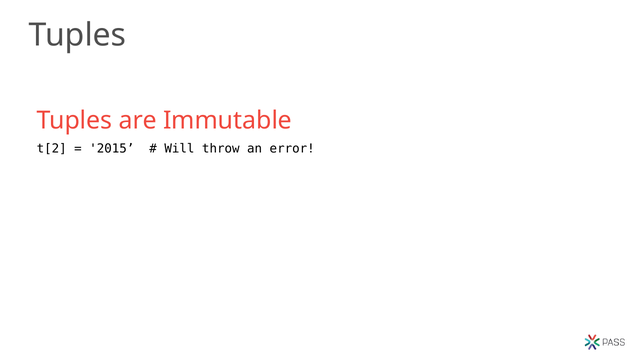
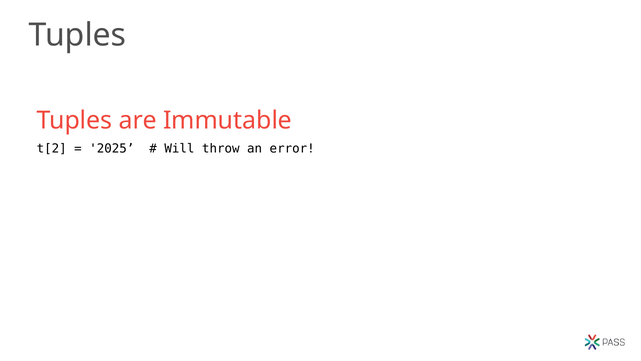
2015: 2015 -> 2025
